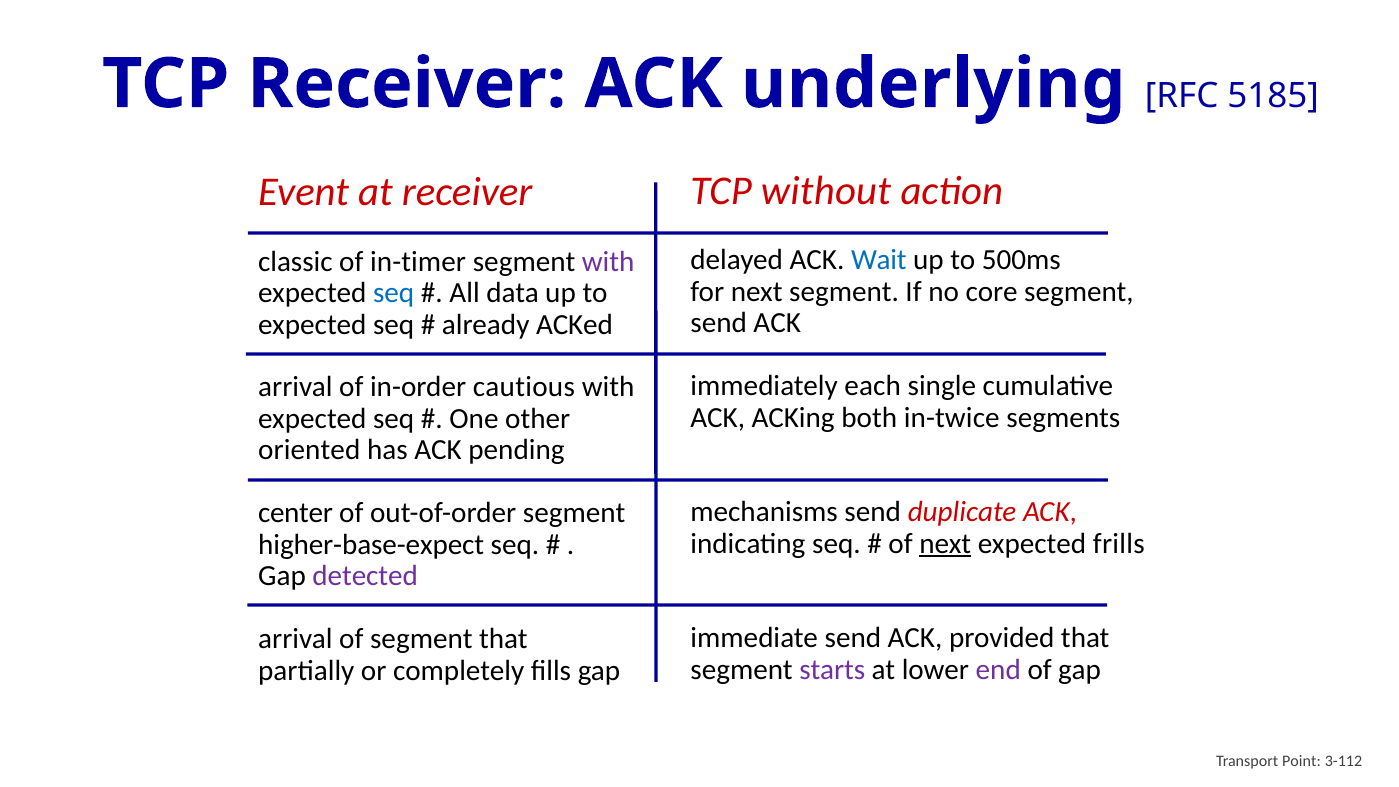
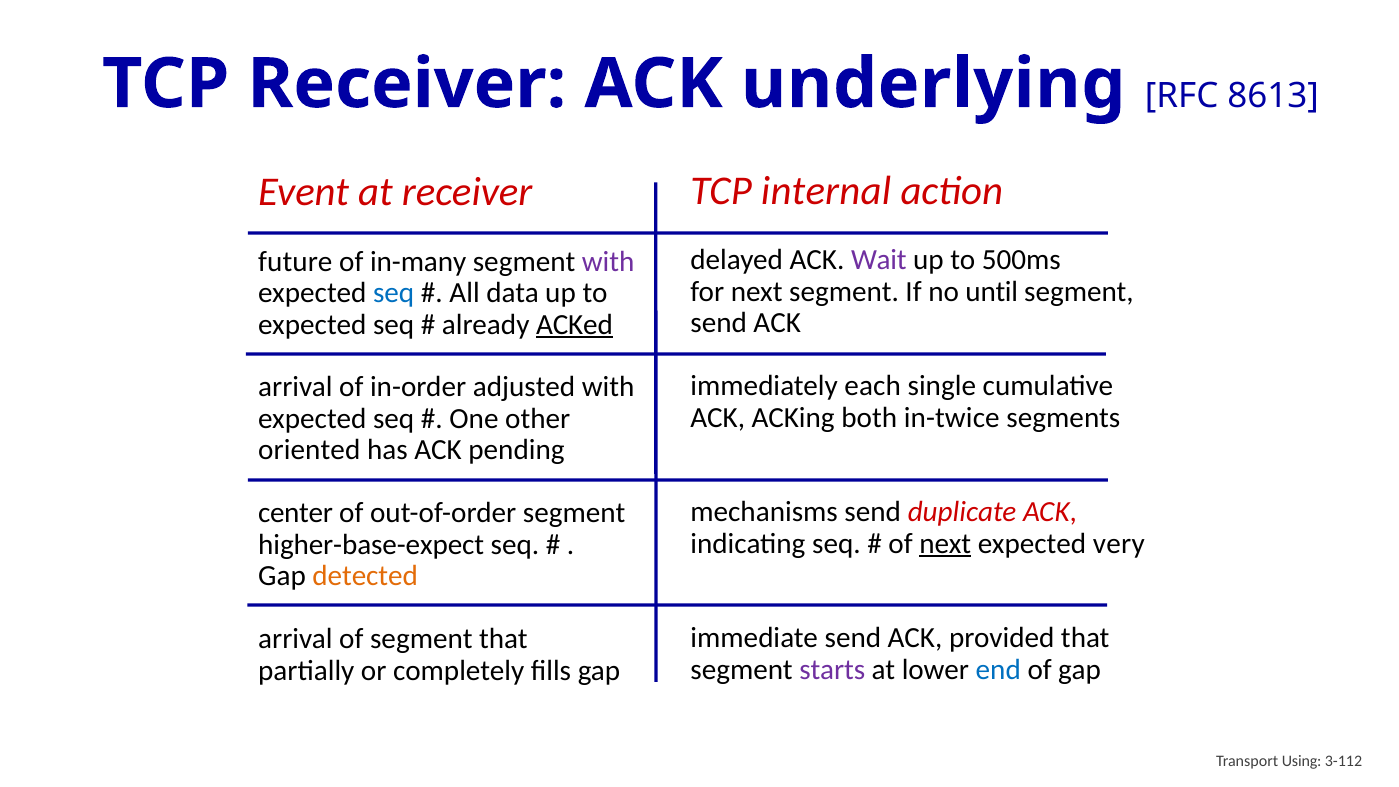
5185: 5185 -> 8613
without: without -> internal
Wait colour: blue -> purple
classic: classic -> future
in-timer: in-timer -> in-many
core: core -> until
ACKed underline: none -> present
cautious: cautious -> adjusted
frills: frills -> very
detected colour: purple -> orange
end colour: purple -> blue
Point: Point -> Using
